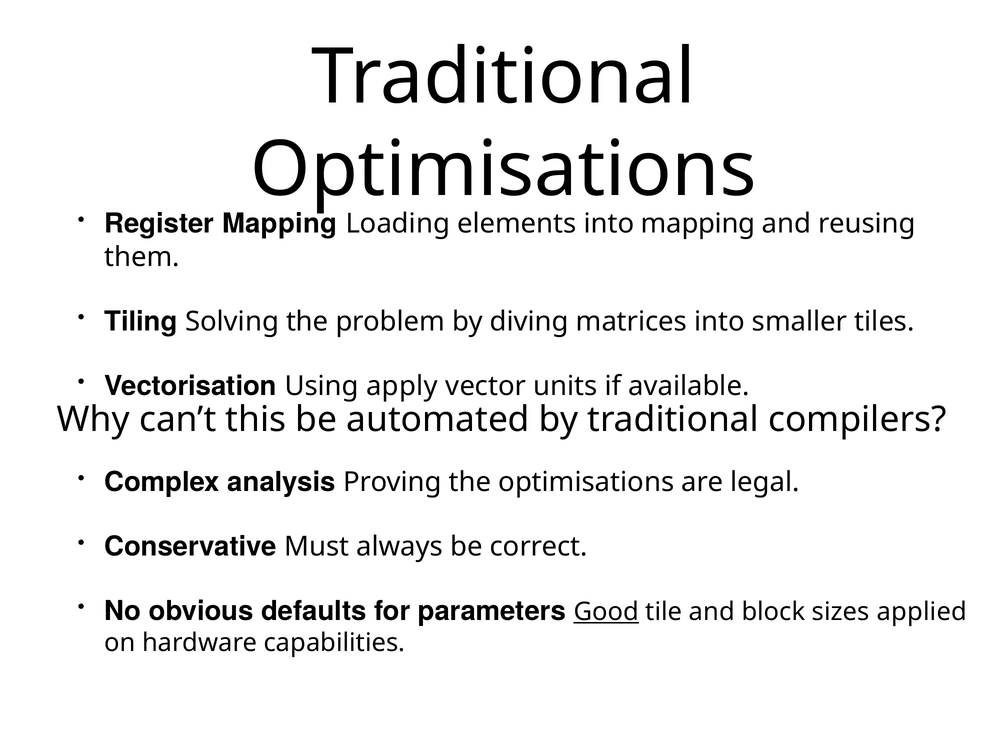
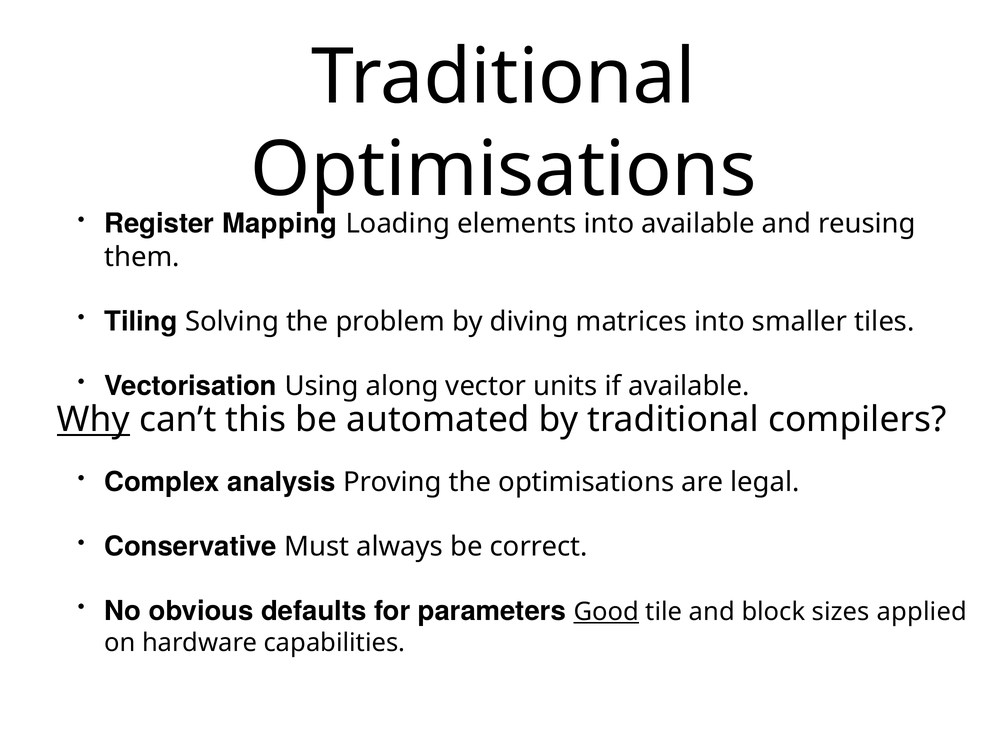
into mapping: mapping -> available
apply: apply -> along
Why underline: none -> present
